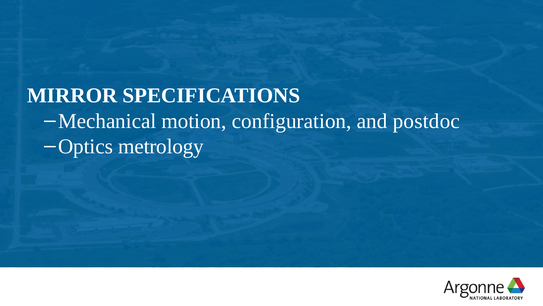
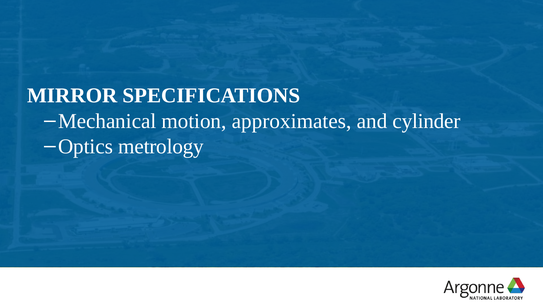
configuration: configuration -> approximates
postdoc: postdoc -> cylinder
